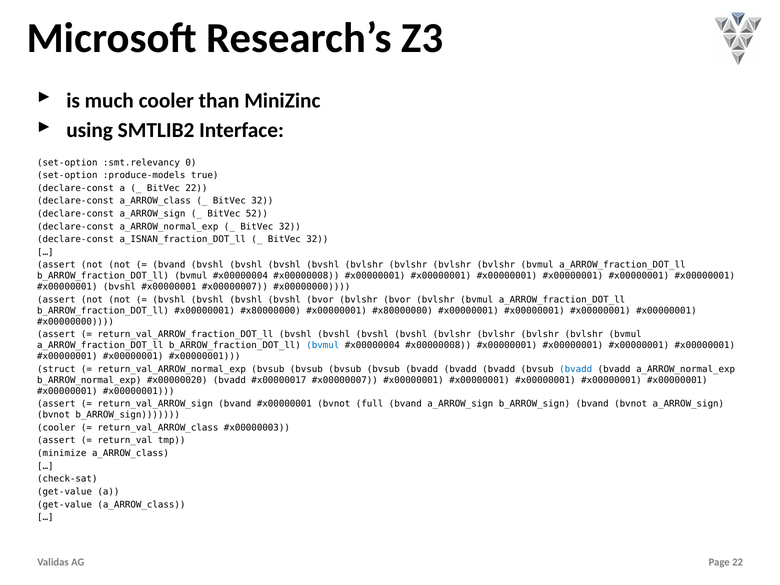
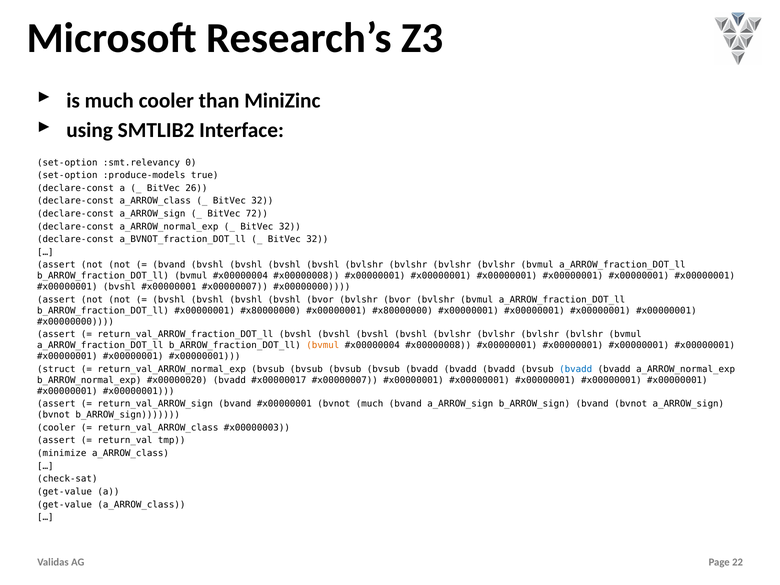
BitVec 22: 22 -> 26
52: 52 -> 72
a_ISNAN_fraction_DOT_ll: a_ISNAN_fraction_DOT_ll -> a_BVNOT_fraction_DOT_ll
bvmul at (323, 345) colour: blue -> orange
bvnot full: full -> much
